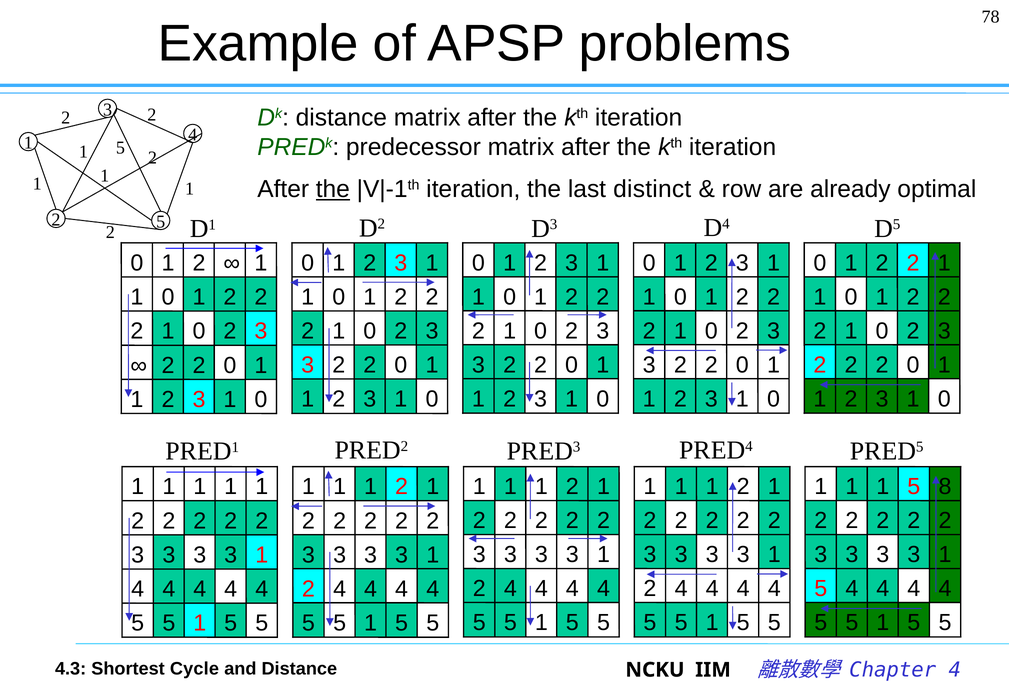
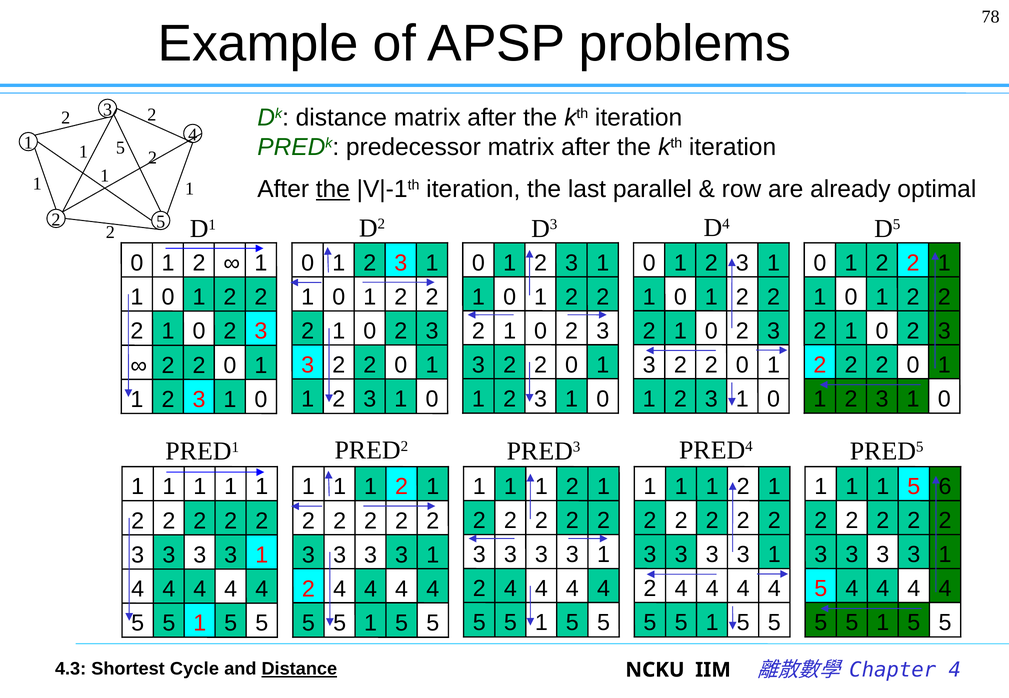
distinct: distinct -> parallel
8: 8 -> 6
Distance at (299, 669) underline: none -> present
